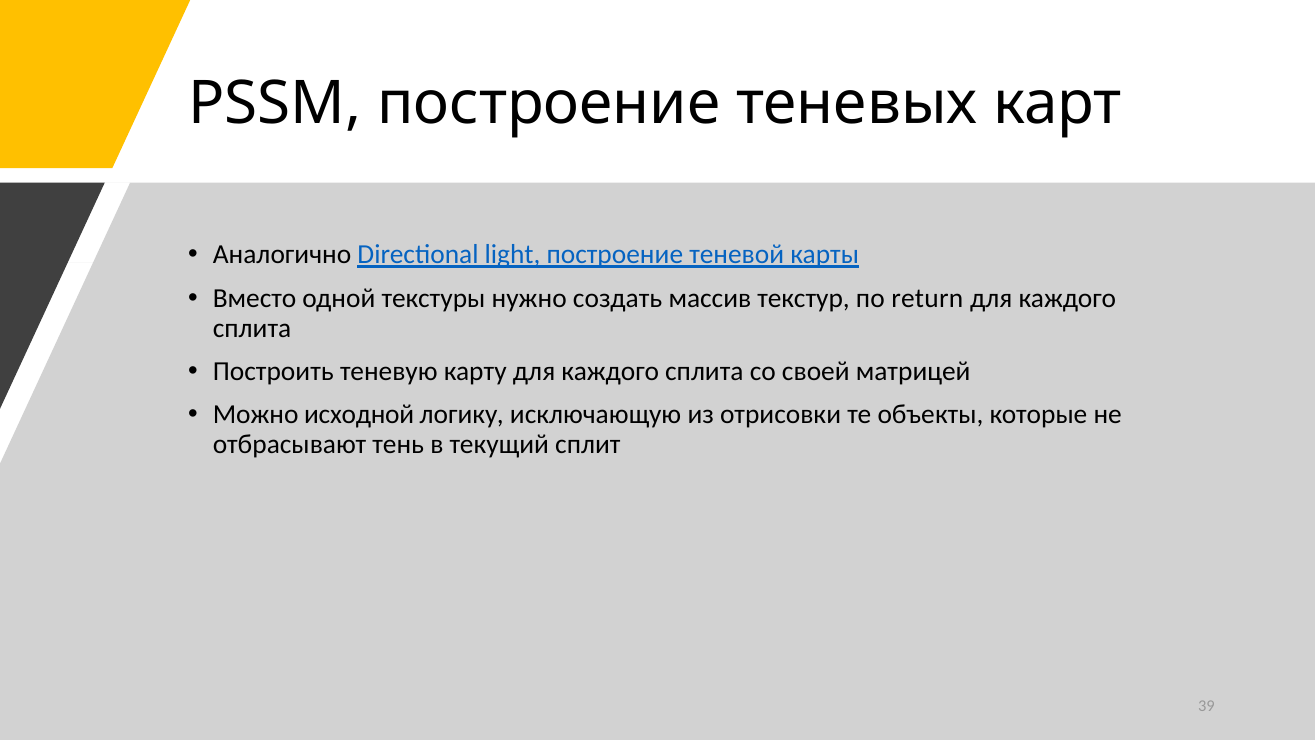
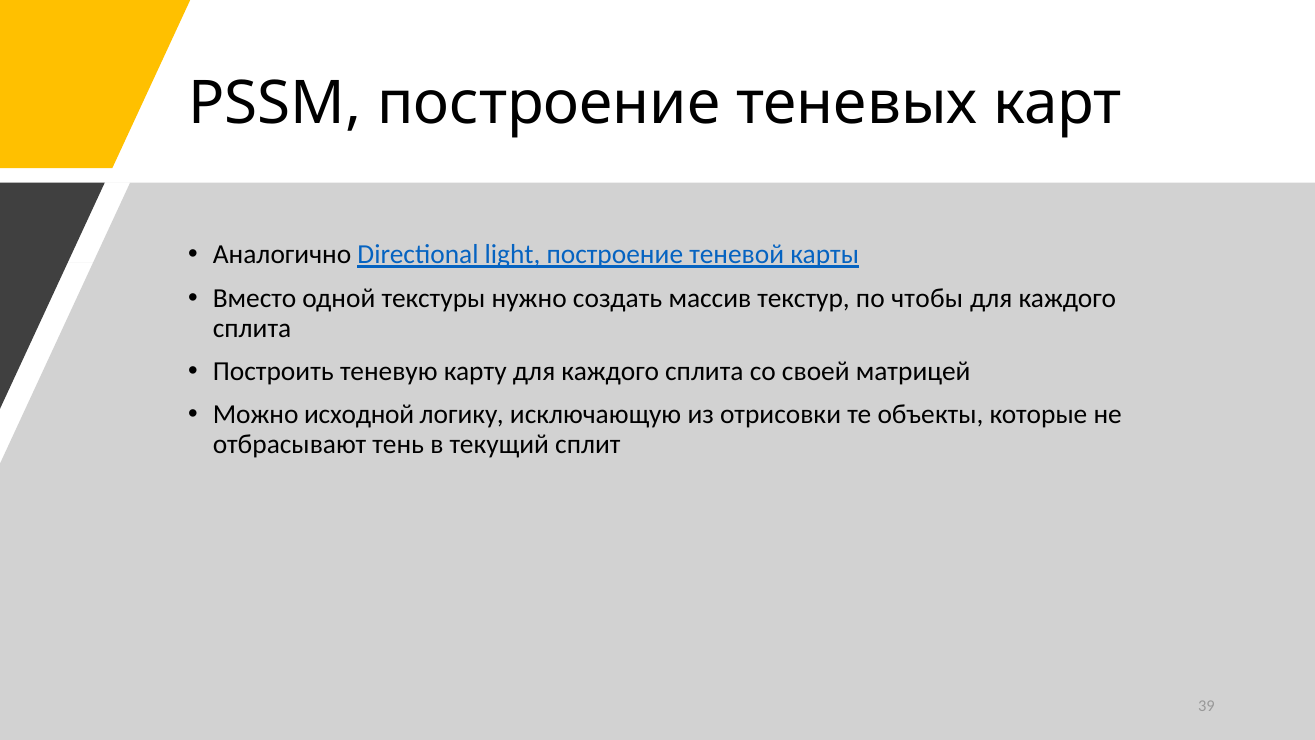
return: return -> чтобы
